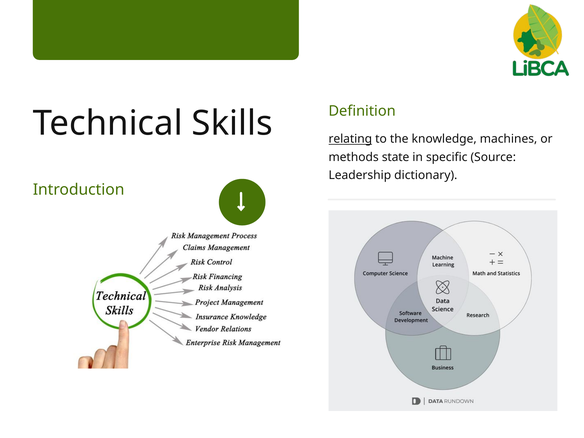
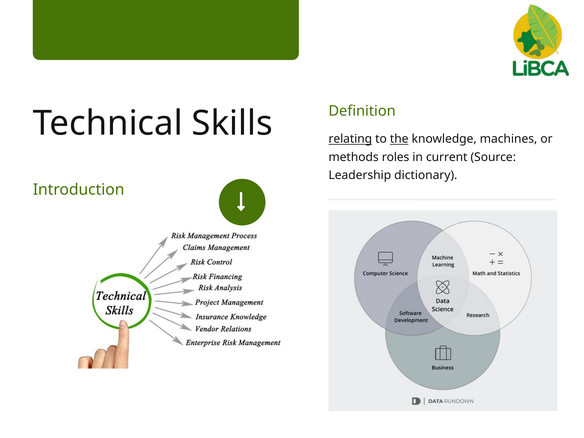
the underline: none -> present
state: state -> roles
specific: specific -> current
